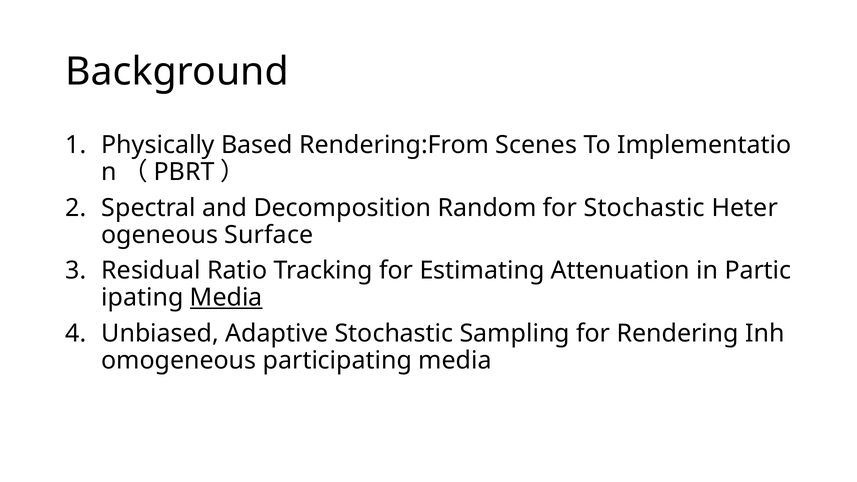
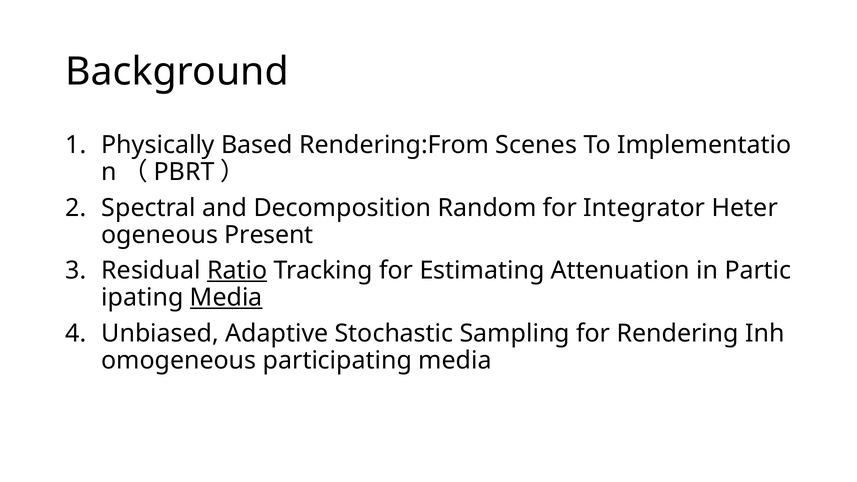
for Stochastic: Stochastic -> Integrator
Surface: Surface -> Present
Ratio underline: none -> present
